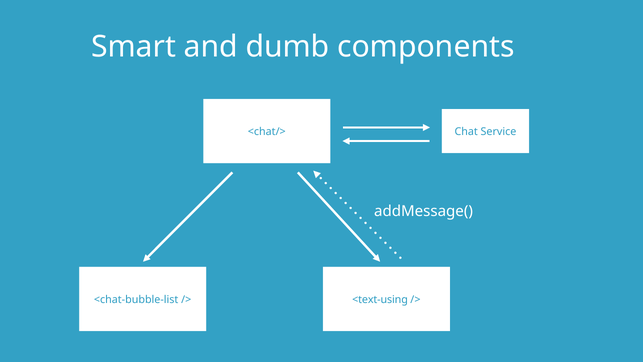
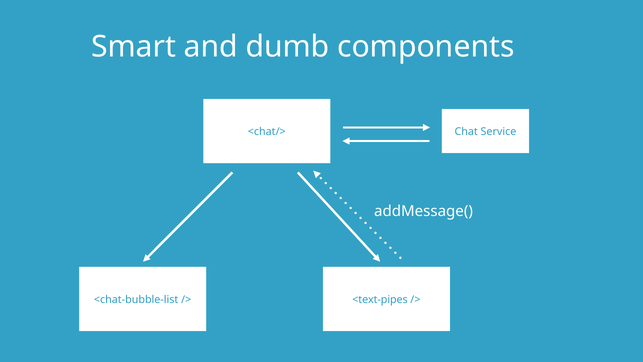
<text-using: <text-using -> <text-pipes
